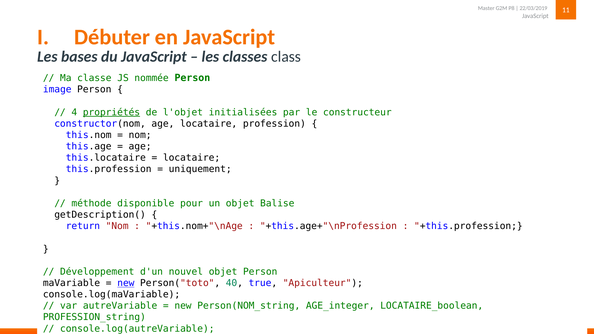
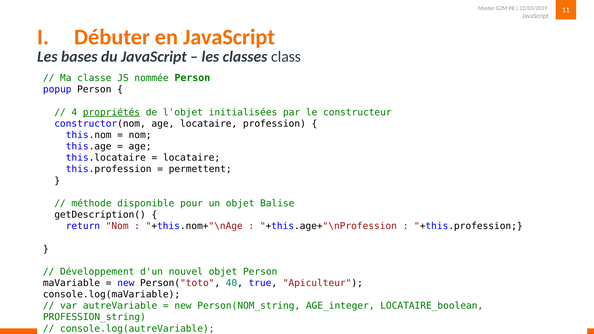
image: image -> popup
uniquement: uniquement -> permettent
new at (126, 283) underline: present -> none
